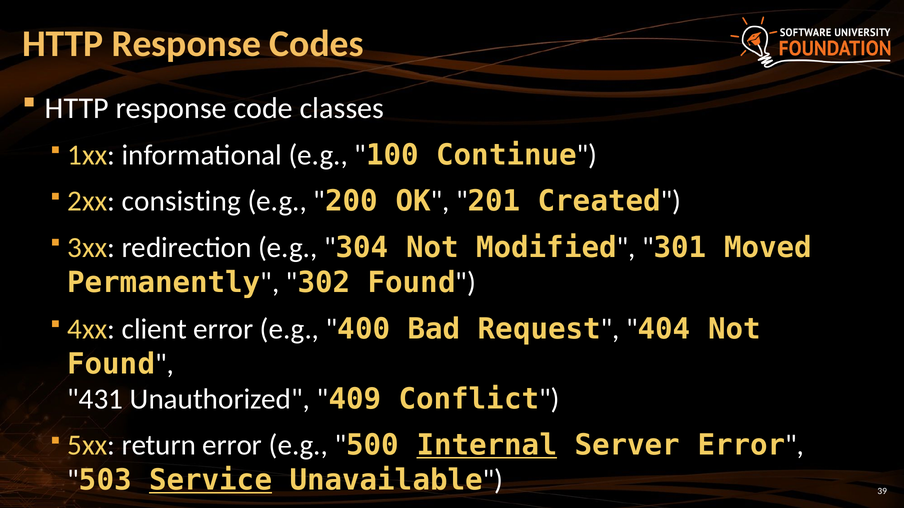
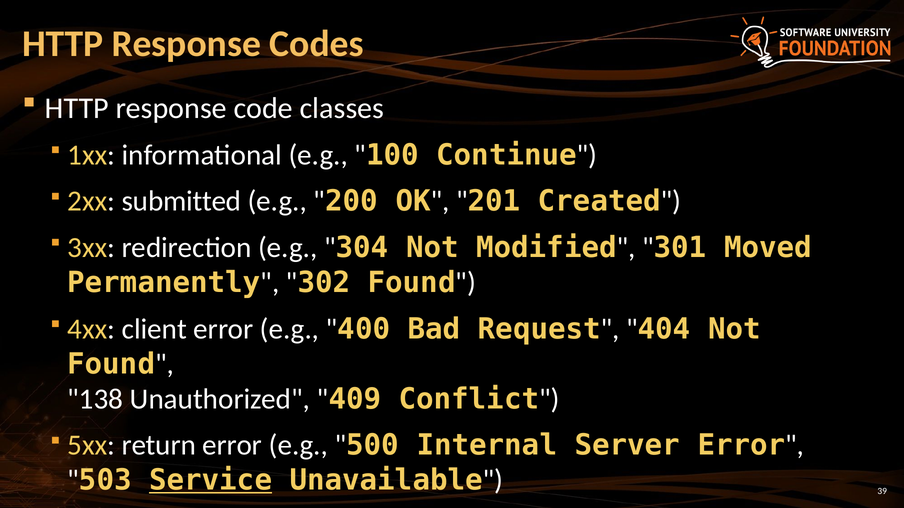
consisting: consisting -> submitted
431: 431 -> 138
Internal underline: present -> none
